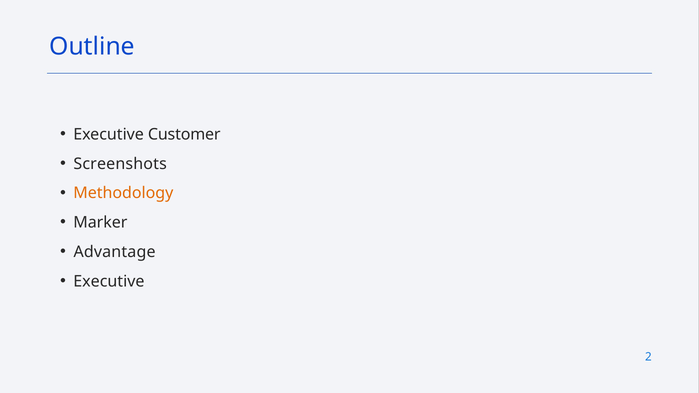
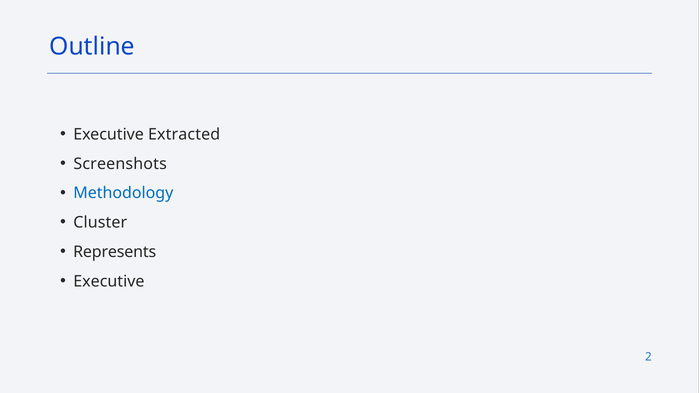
Customer: Customer -> Extracted
Methodology colour: orange -> blue
Marker: Marker -> Cluster
Advantage: Advantage -> Represents
